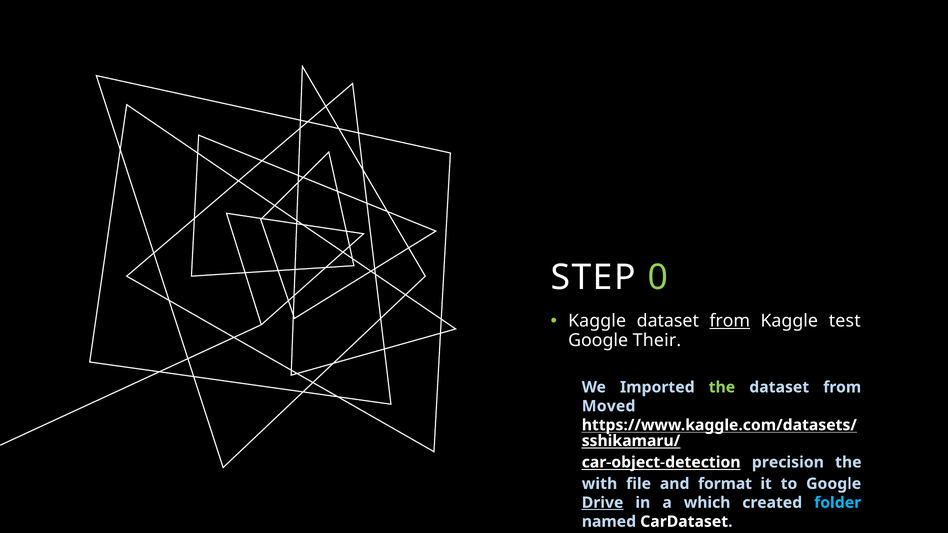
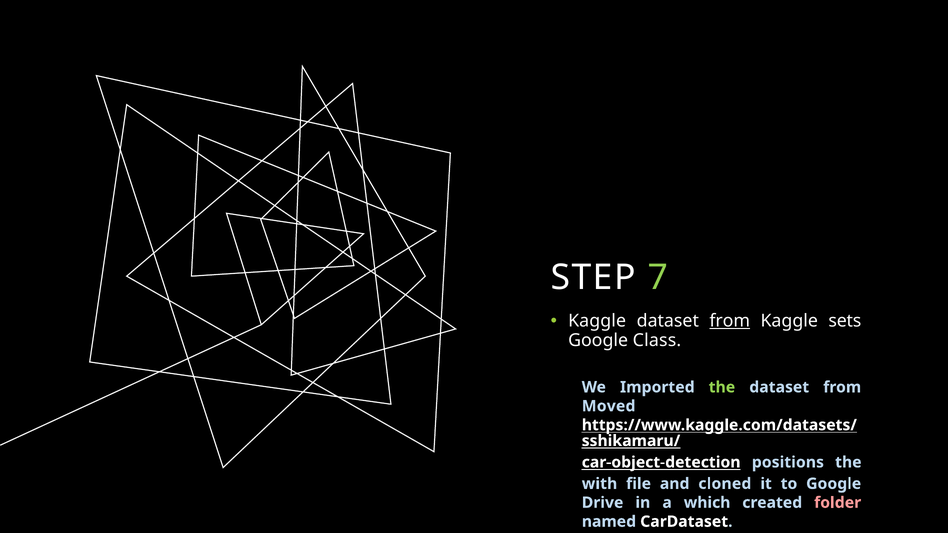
0: 0 -> 7
test: test -> sets
Their: Their -> Class
precision: precision -> positions
format: format -> cloned
Drive underline: present -> none
folder colour: light blue -> pink
